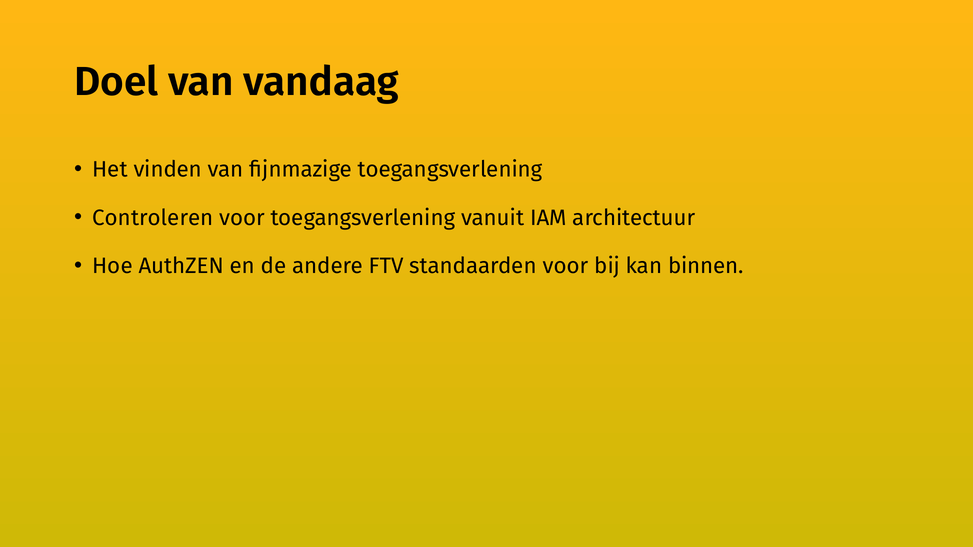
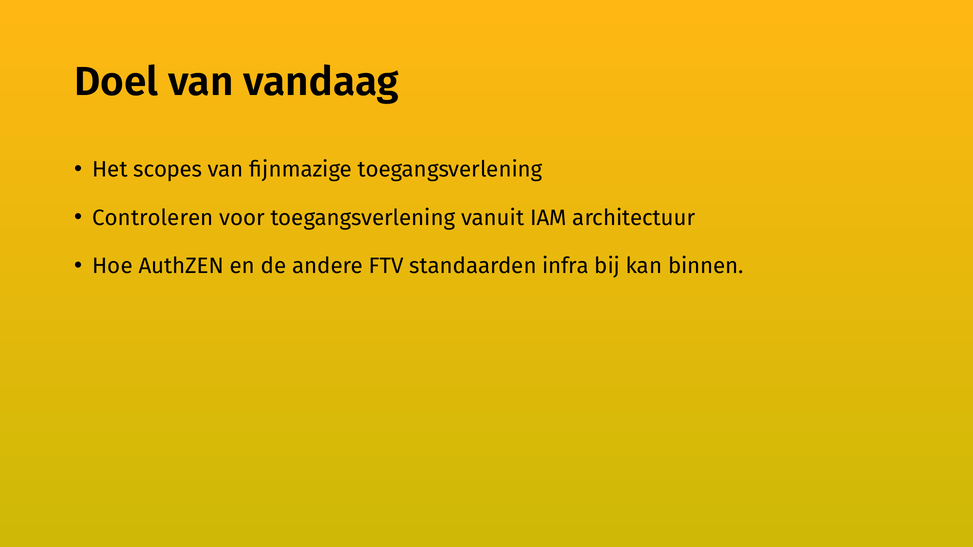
vinden: vinden -> scopes
standaarden voor: voor -> infra
